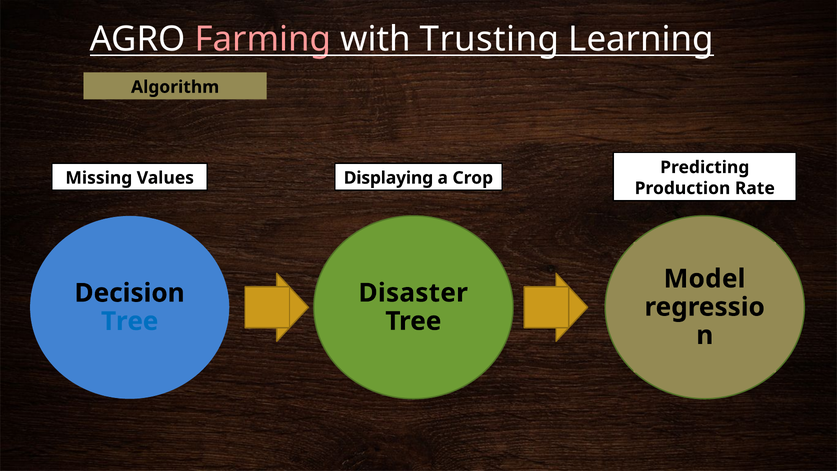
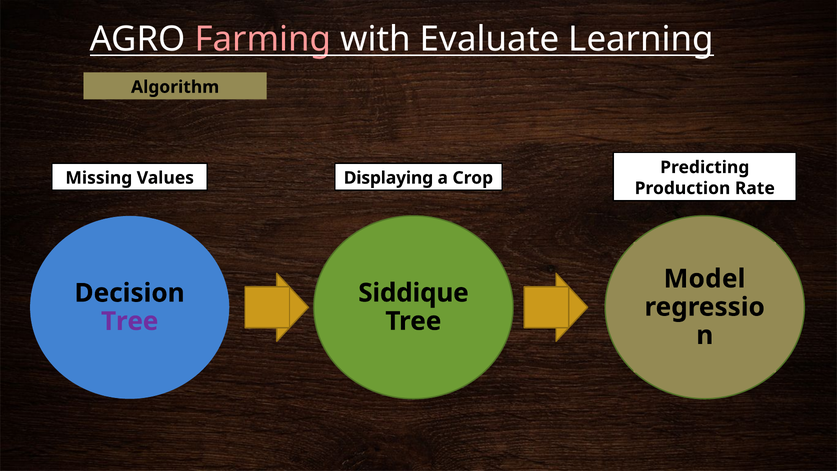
Trusting: Trusting -> Evaluate
Disaster: Disaster -> Siddique
Tree at (130, 321) colour: blue -> purple
